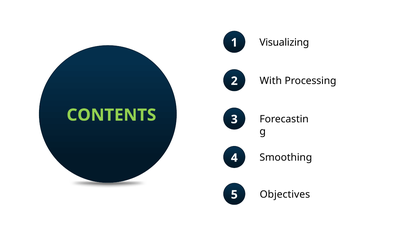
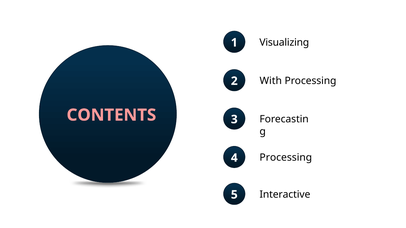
CONTENTS colour: light green -> pink
4 Smoothing: Smoothing -> Processing
Objectives: Objectives -> Interactive
